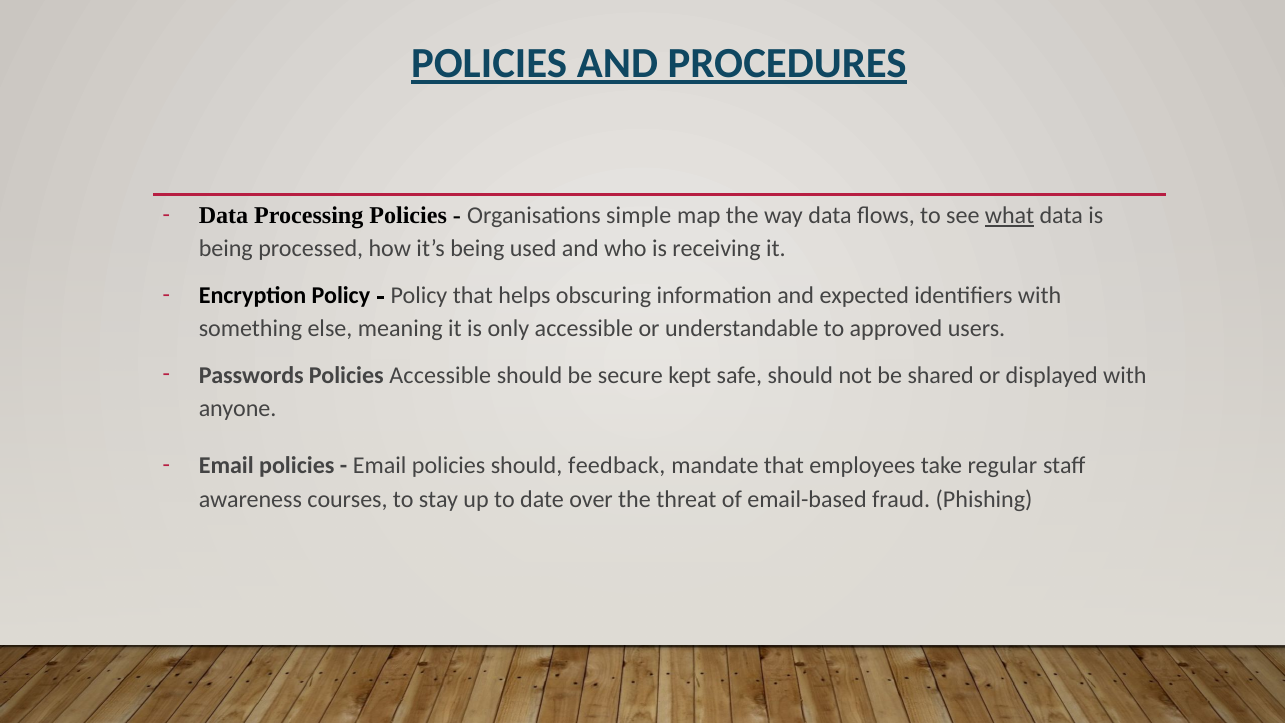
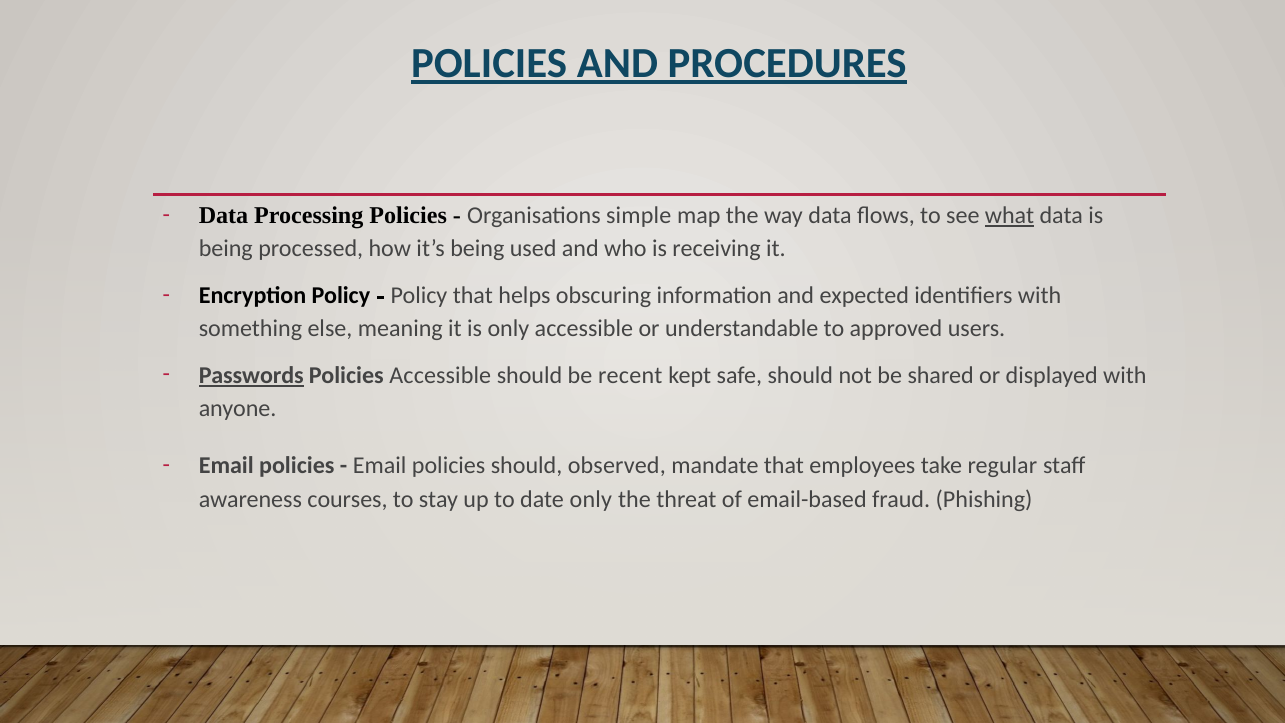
Passwords underline: none -> present
secure: secure -> recent
feedback: feedback -> observed
date over: over -> only
